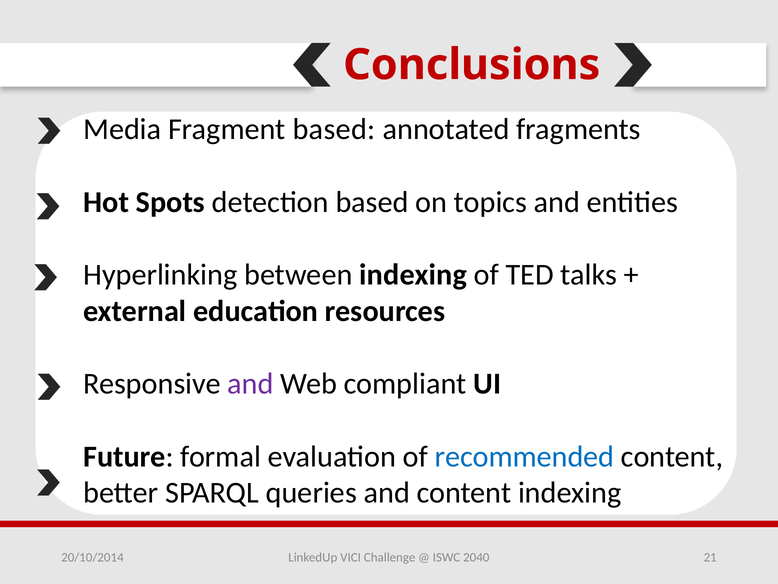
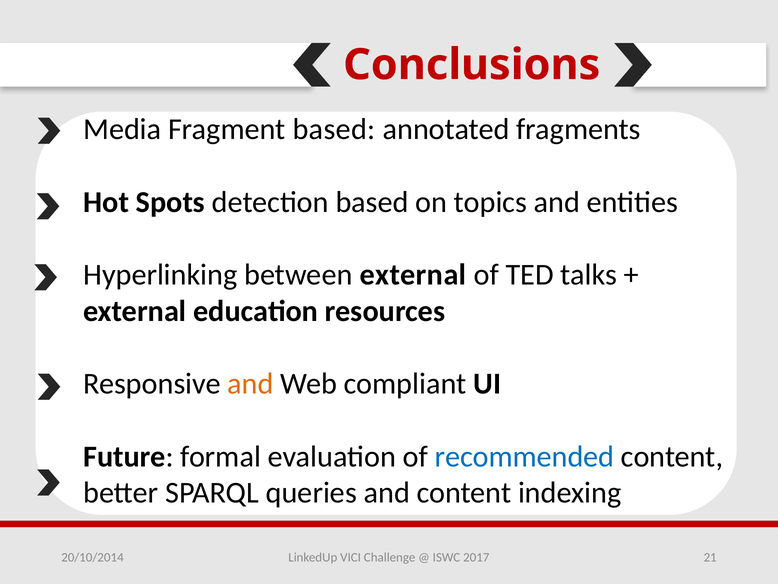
between indexing: indexing -> external
and at (251, 384) colour: purple -> orange
2040: 2040 -> 2017
